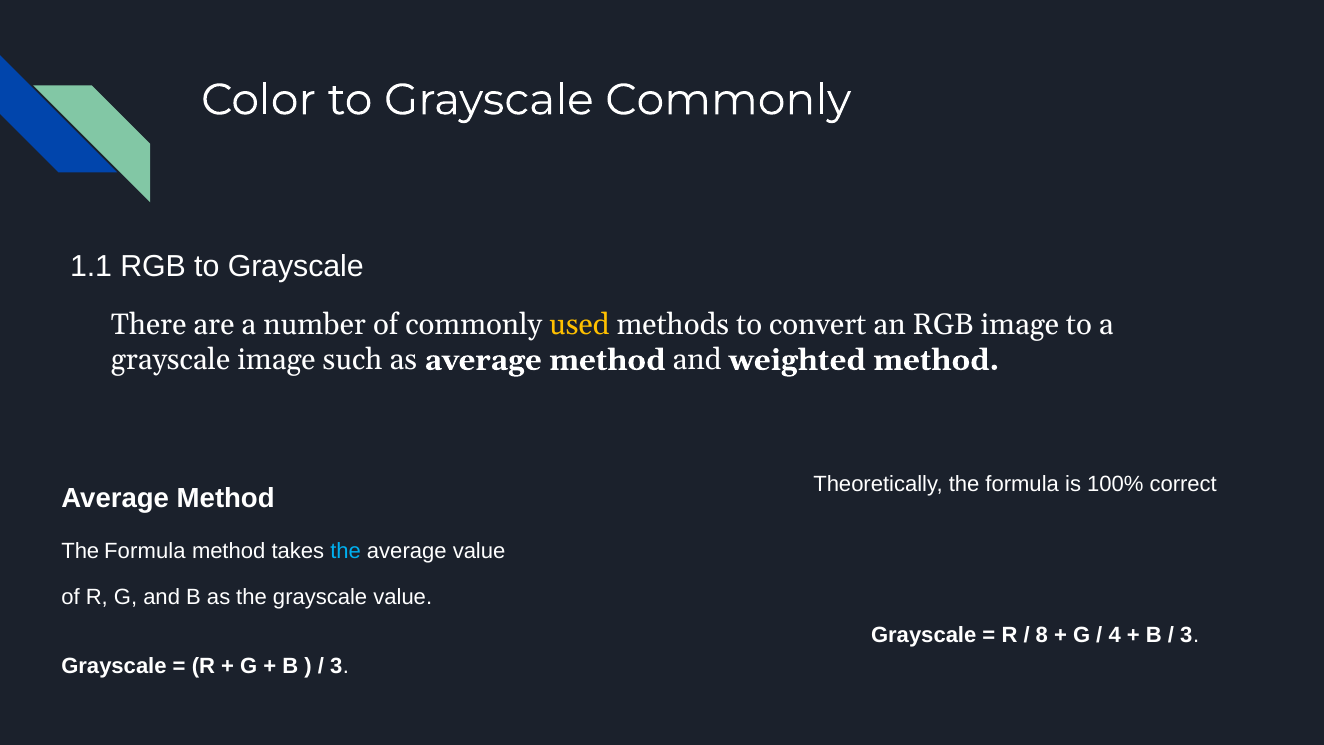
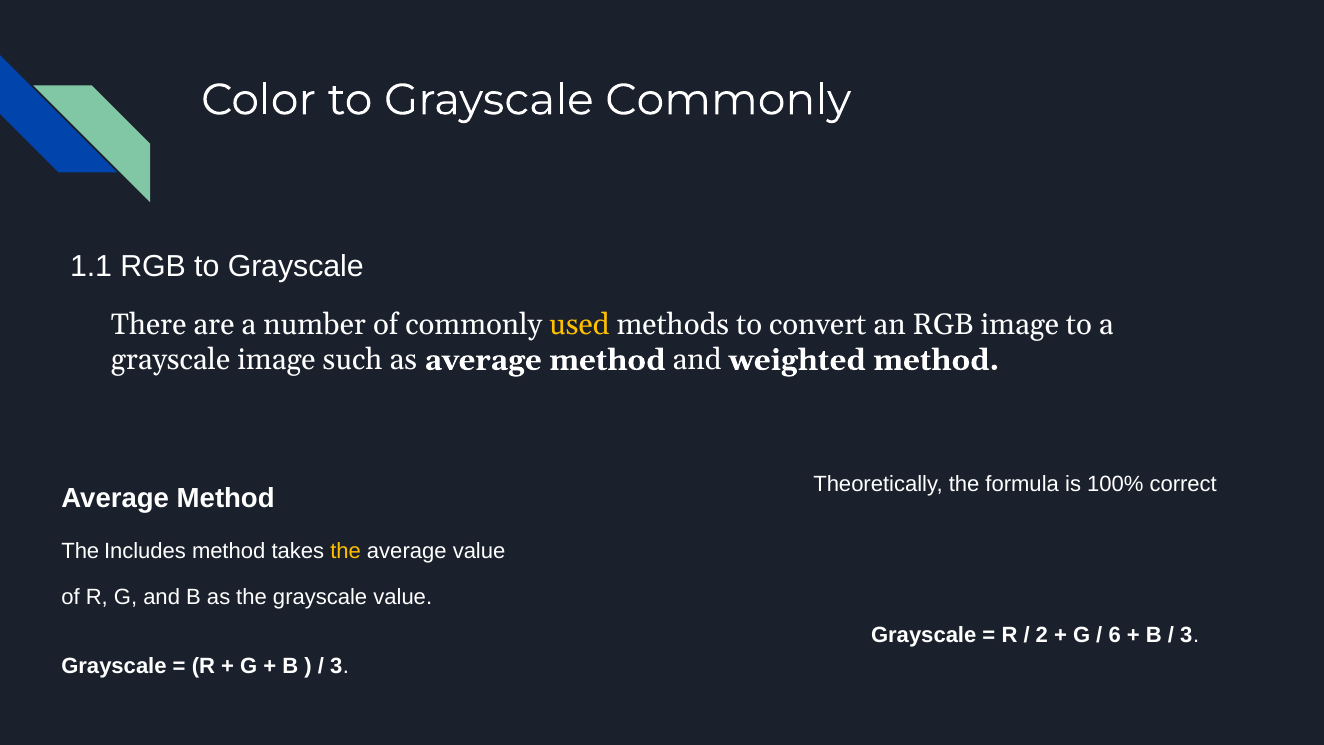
Formula at (145, 551): Formula -> Includes
the at (346, 551) colour: light blue -> yellow
8: 8 -> 2
4: 4 -> 6
